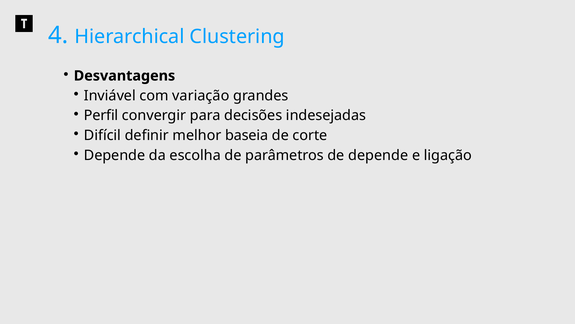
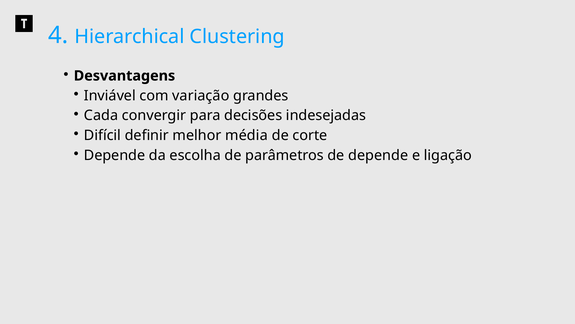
Perfil: Perfil -> Cada
baseia: baseia -> média
